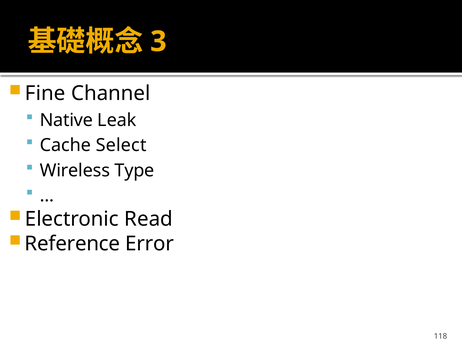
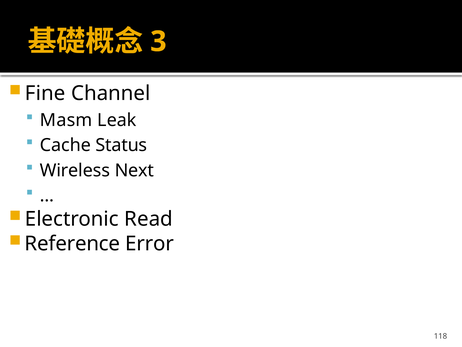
Native: Native -> Masm
Select: Select -> Status
Type: Type -> Next
